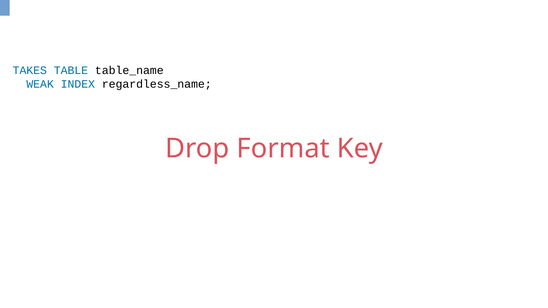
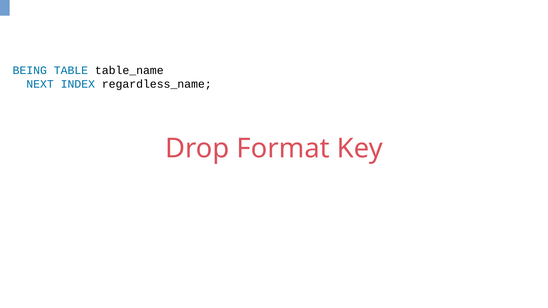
TAKES: TAKES -> BEING
WEAK: WEAK -> NEXT
